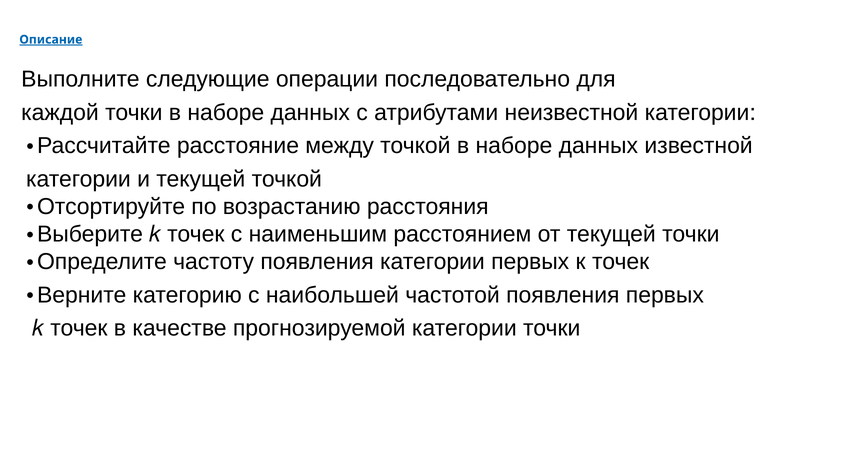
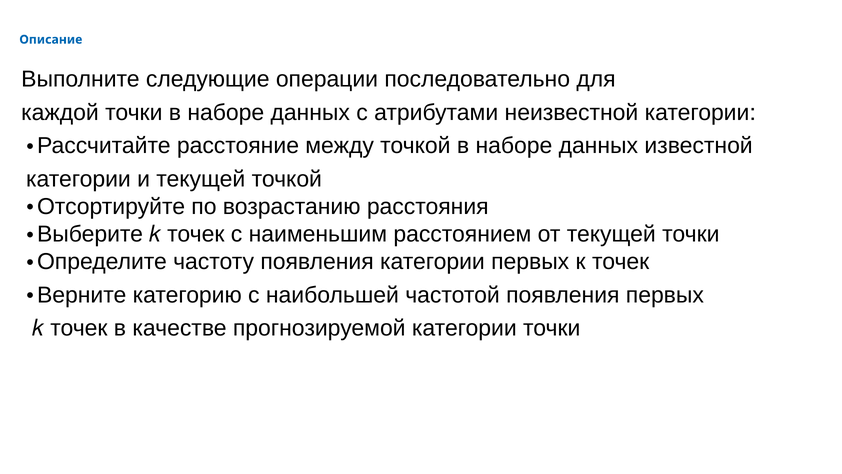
Описание underline: present -> none
